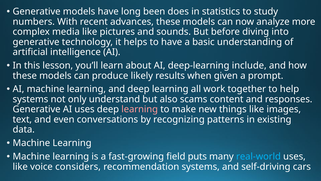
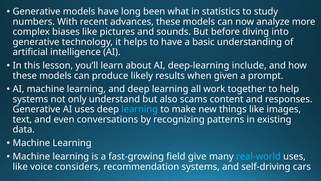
does: does -> what
media: media -> biases
learning at (140, 109) colour: pink -> light blue
puts: puts -> give
